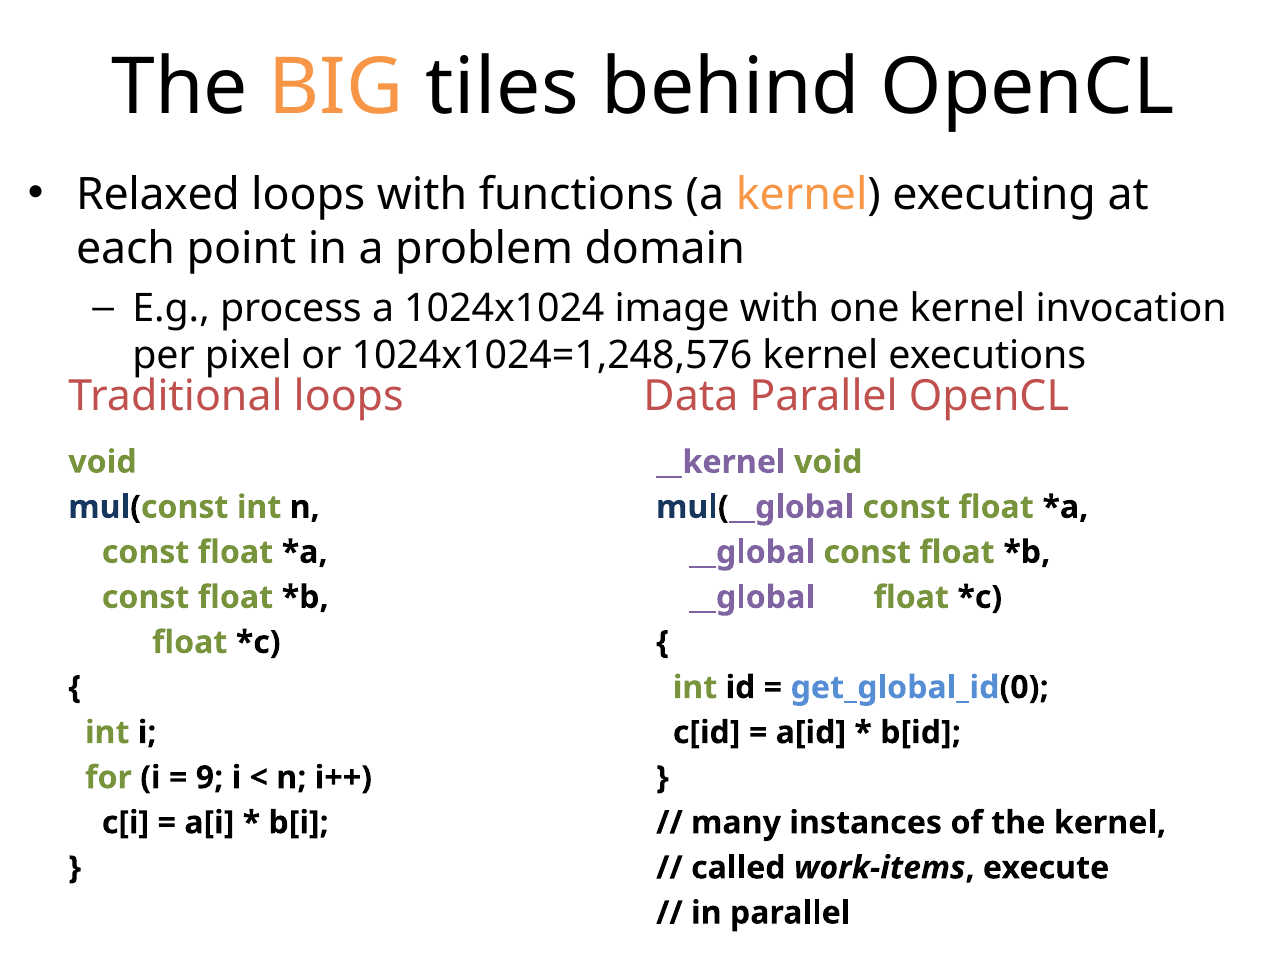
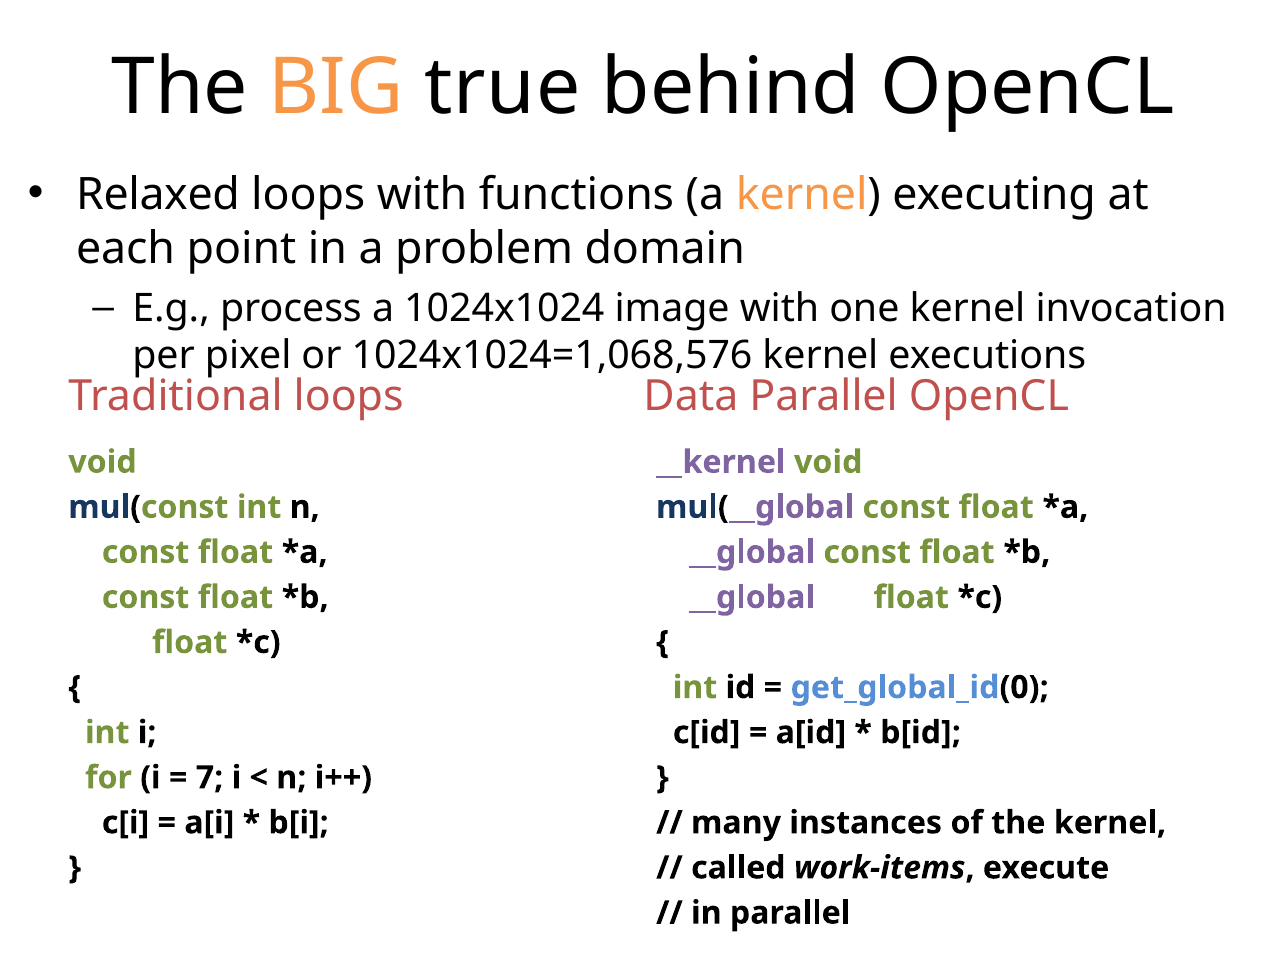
tiles: tiles -> true
1024x1024=1,248,576: 1024x1024=1,248,576 -> 1024x1024=1,068,576
9: 9 -> 7
